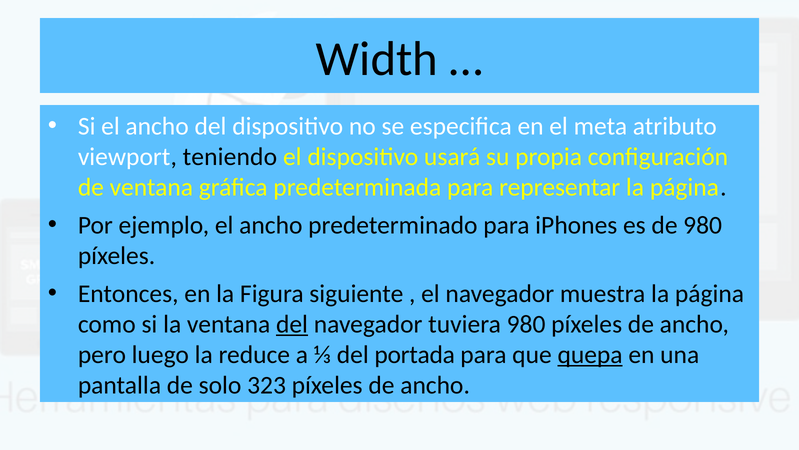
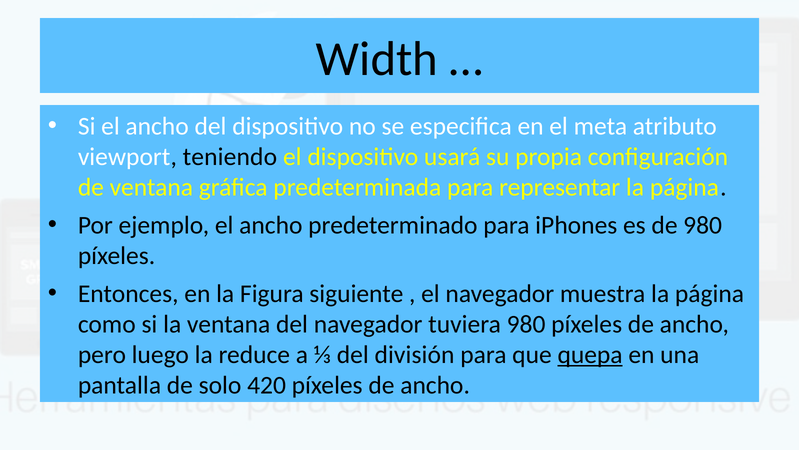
del at (292, 324) underline: present -> none
portada: portada -> división
323: 323 -> 420
